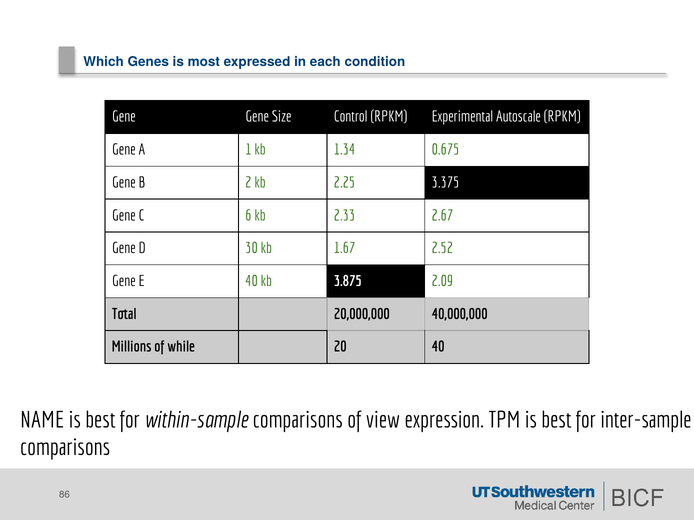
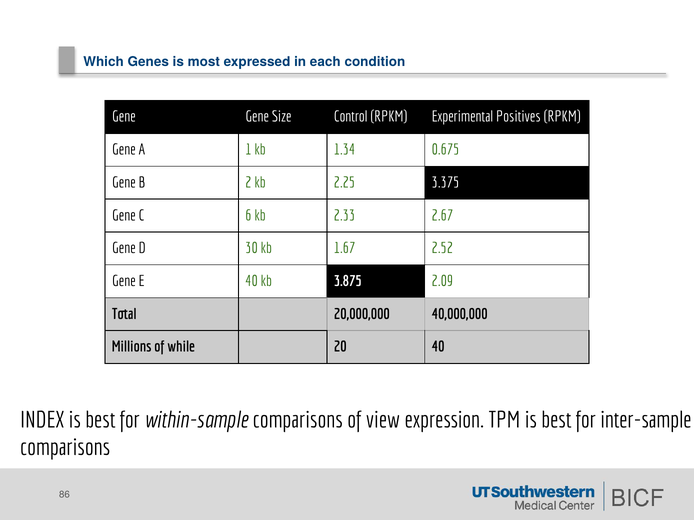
Autoscale: Autoscale -> Positives
NAME: NAME -> INDEX
